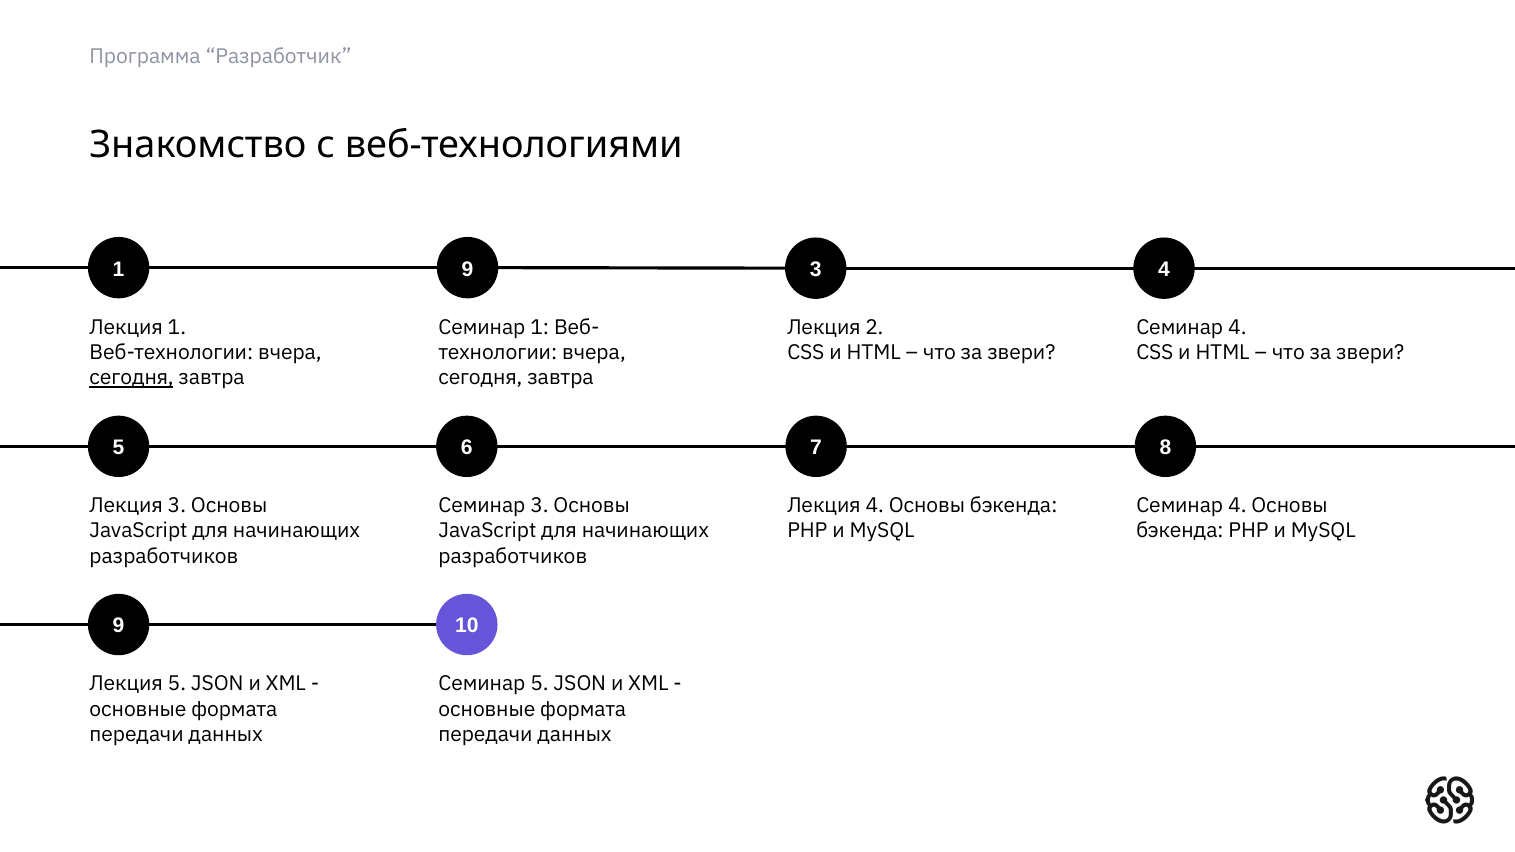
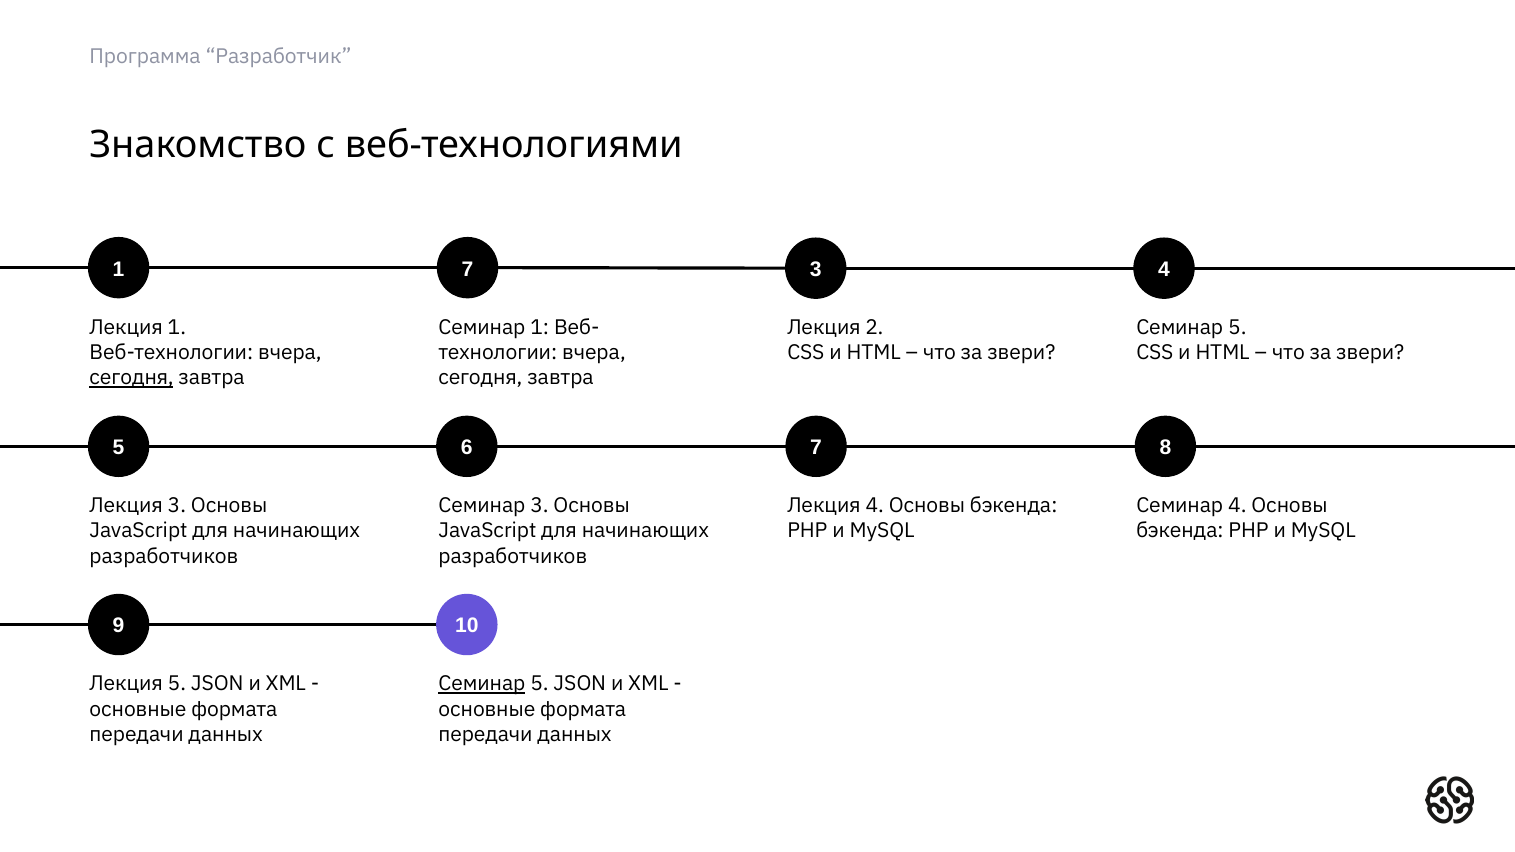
1 9: 9 -> 7
4 at (1237, 327): 4 -> 5
Семинар at (482, 684) underline: none -> present
